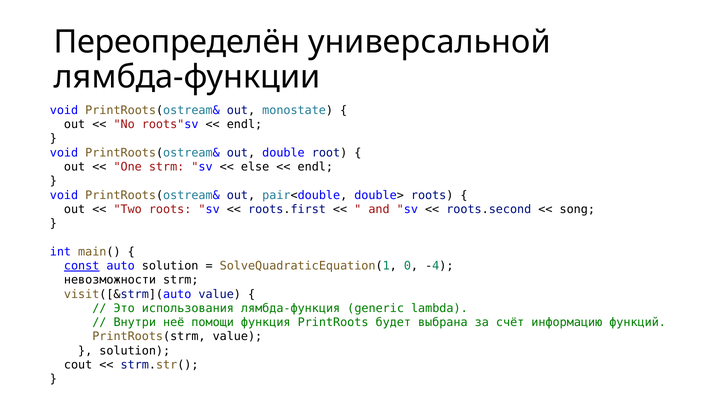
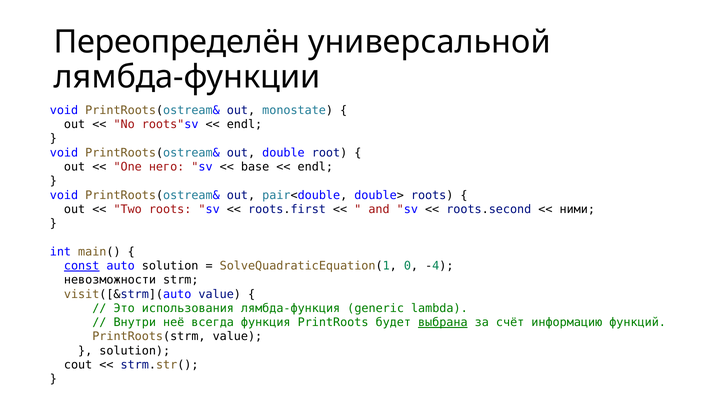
One strm: strm -> него
else: else -> base
song: song -> ними
помощи: помощи -> всегда
выбрана underline: none -> present
